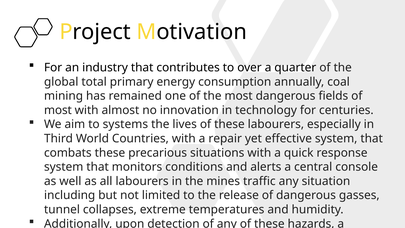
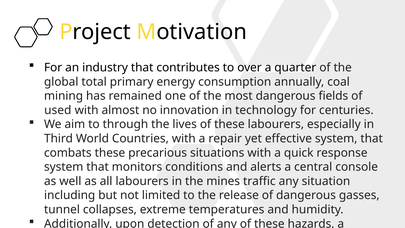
most at (58, 110): most -> used
systems: systems -> through
